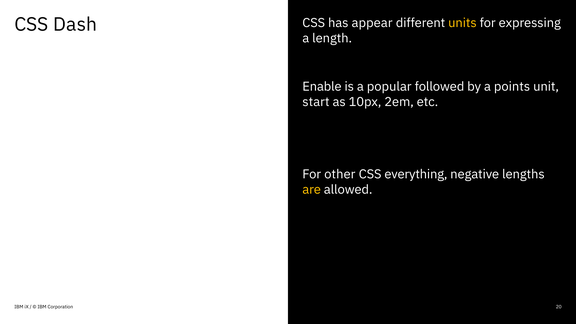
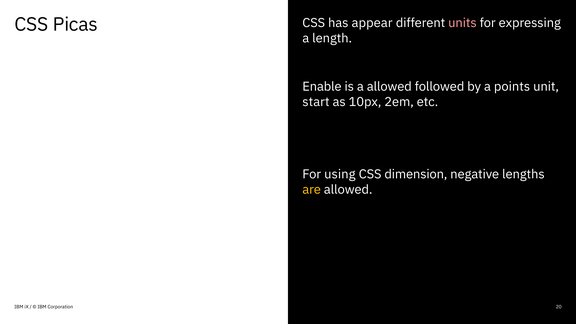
Dash: Dash -> Picas
units colour: yellow -> pink
a popular: popular -> allowed
other: other -> using
everything: everything -> dimension
